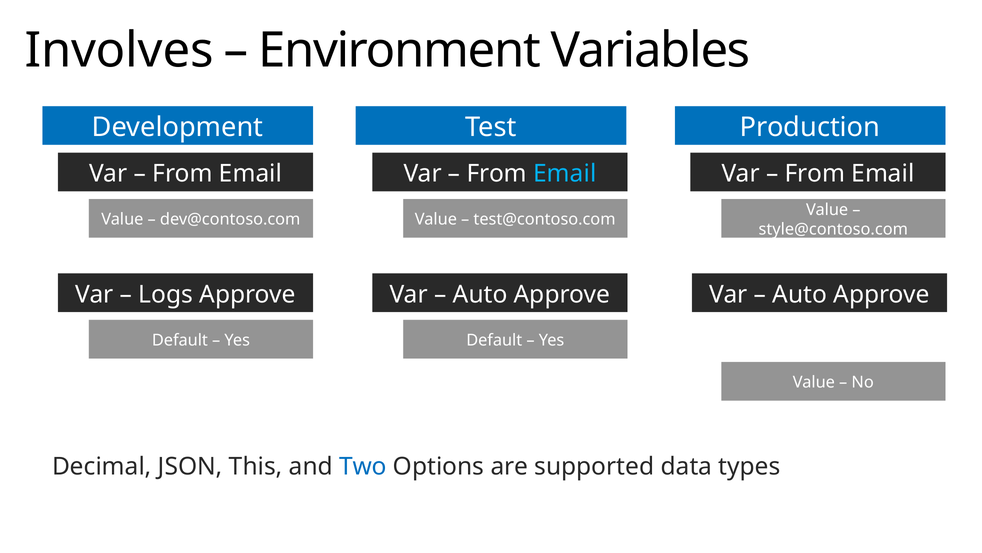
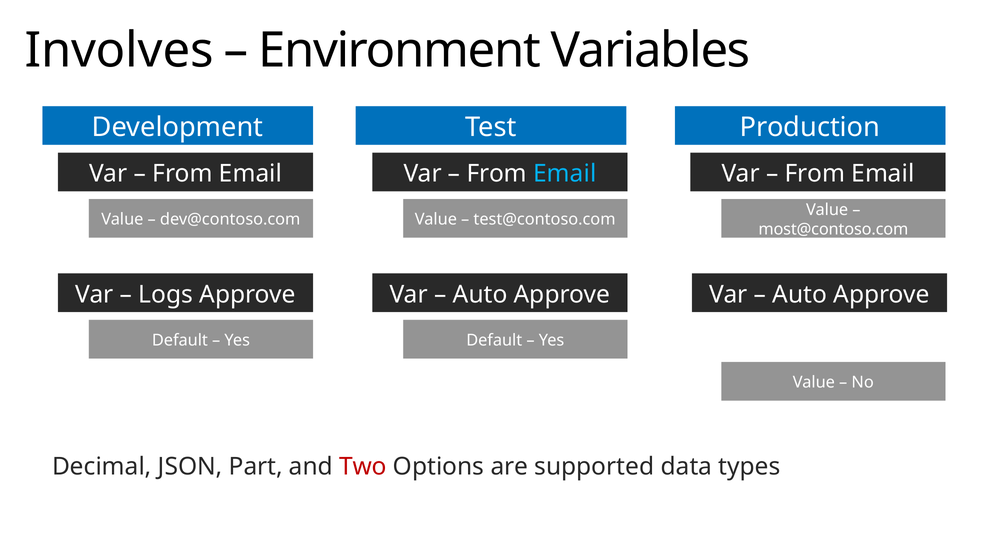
style@contoso.com: style@contoso.com -> most@contoso.com
This: This -> Part
Two colour: blue -> red
